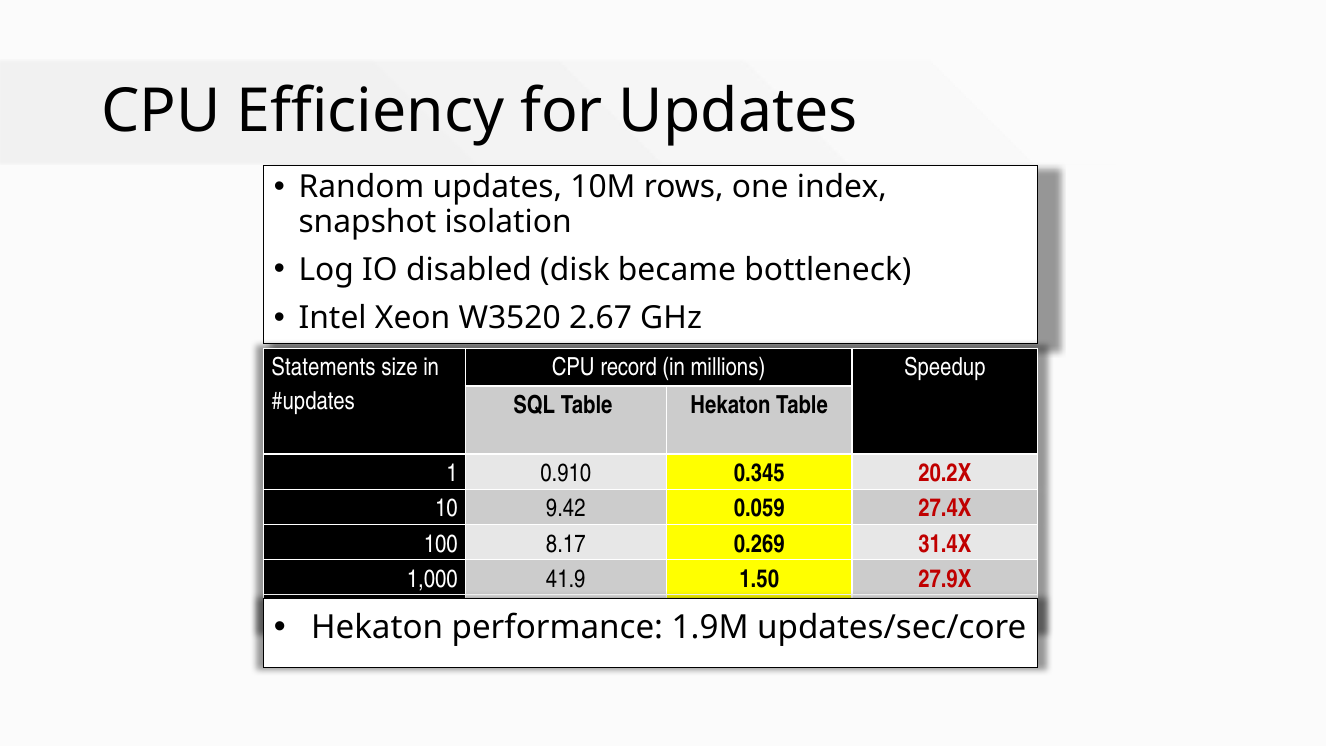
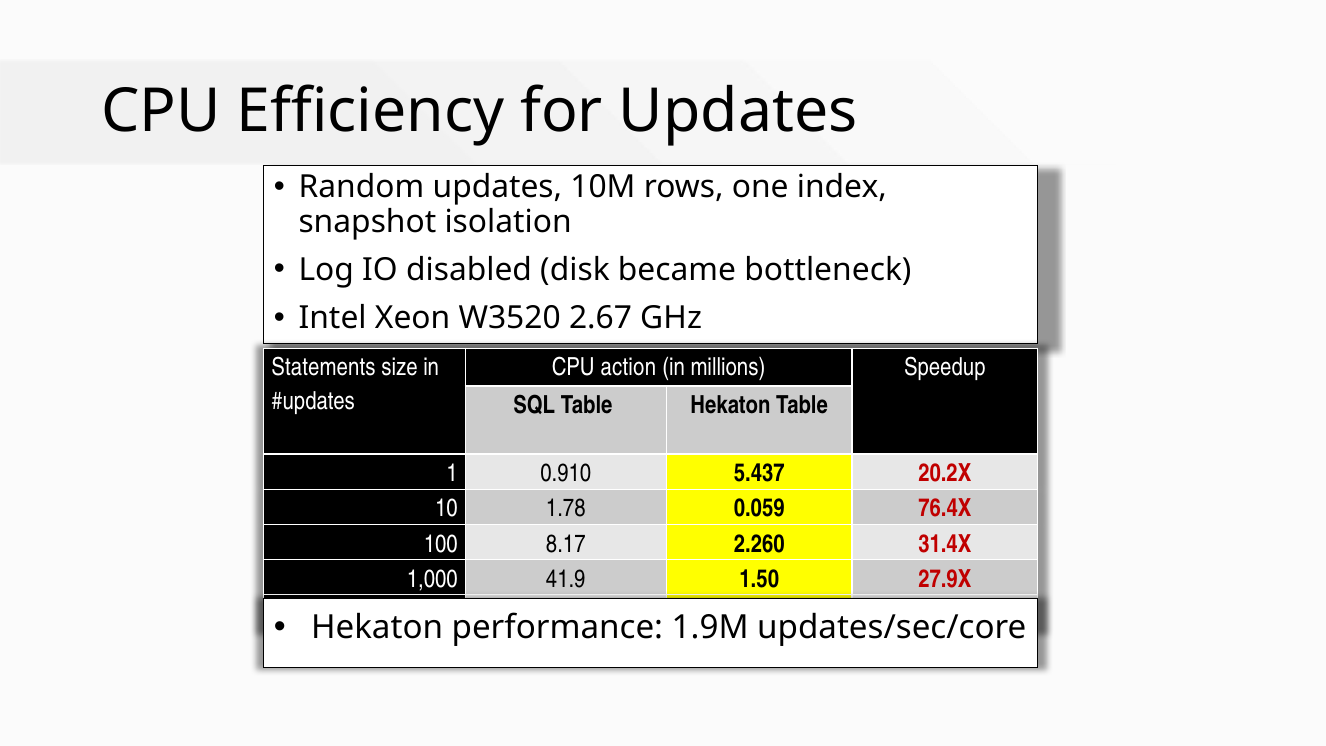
record: record -> action
0.345: 0.345 -> 5.437
9.42: 9.42 -> 1.78
27.4X: 27.4X -> 76.4X
0.269: 0.269 -> 2.260
